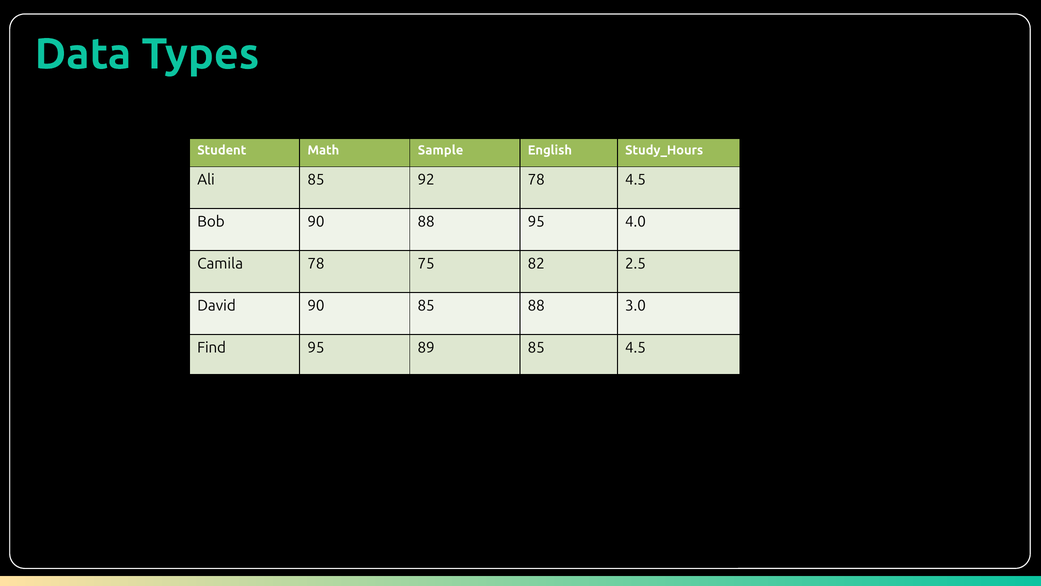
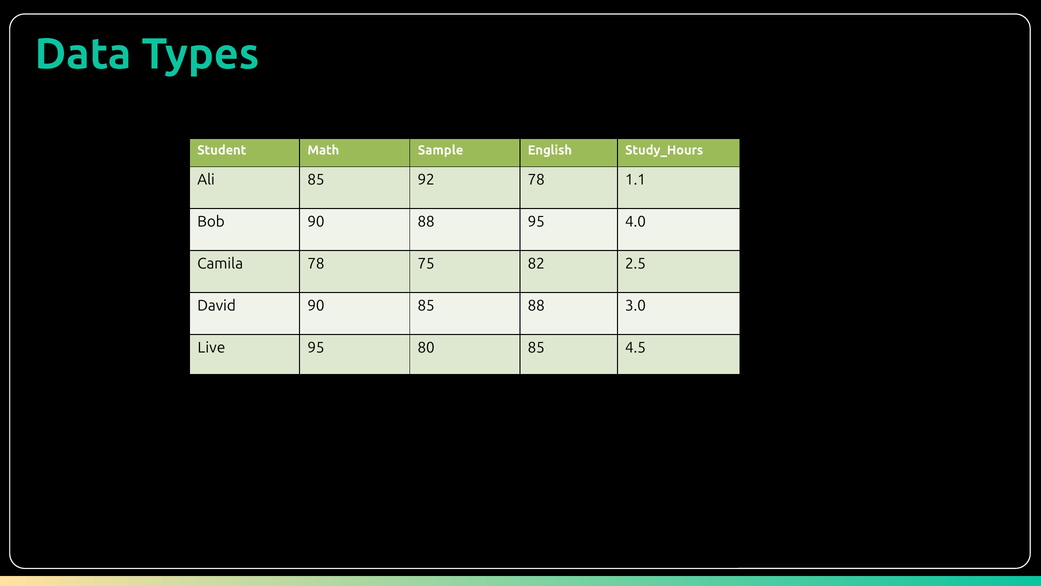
78 4.5: 4.5 -> 1.1
Find: Find -> Live
89: 89 -> 80
